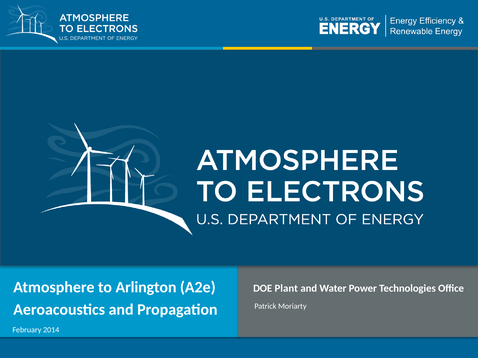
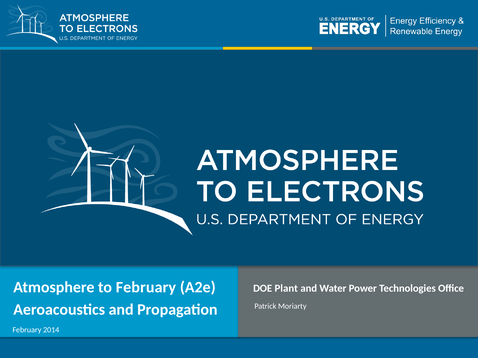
to Arlington: Arlington -> February
